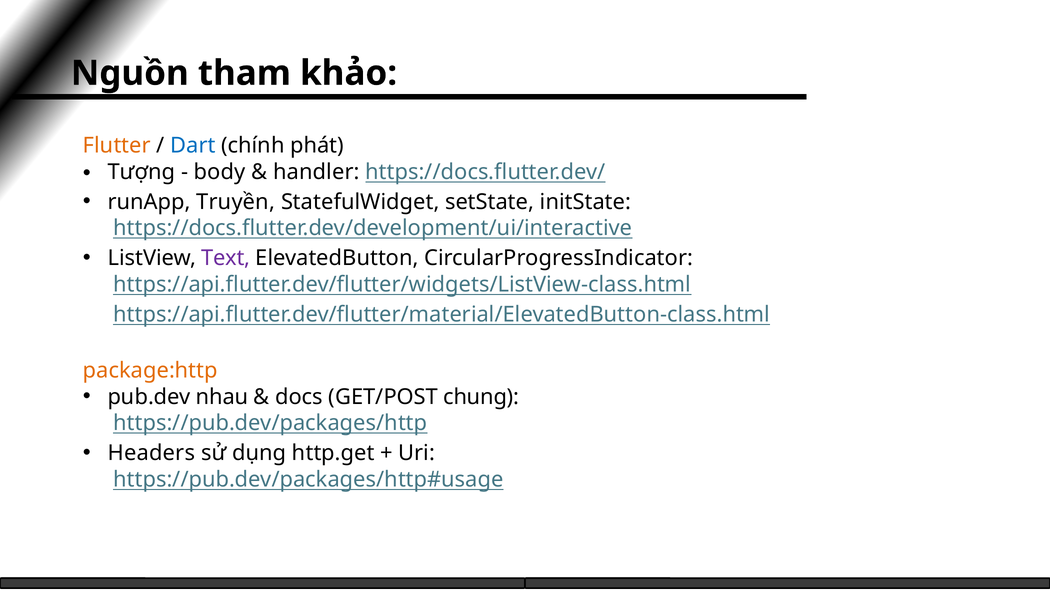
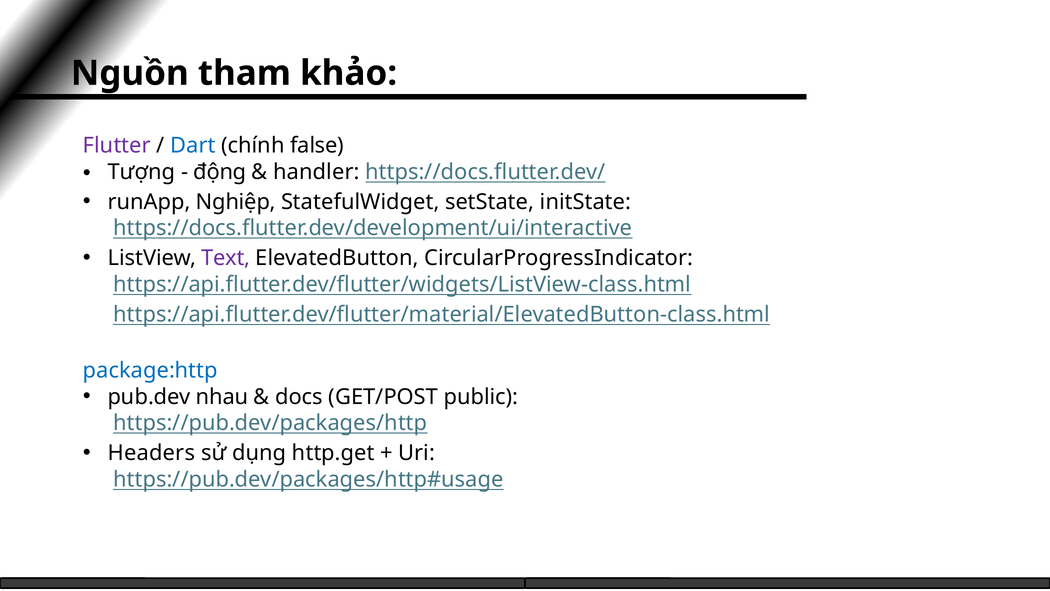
Flutter colour: orange -> purple
phát: phát -> false
body: body -> động
Truyền: Truyền -> Nghiệp
package:http colour: orange -> blue
chung: chung -> public
